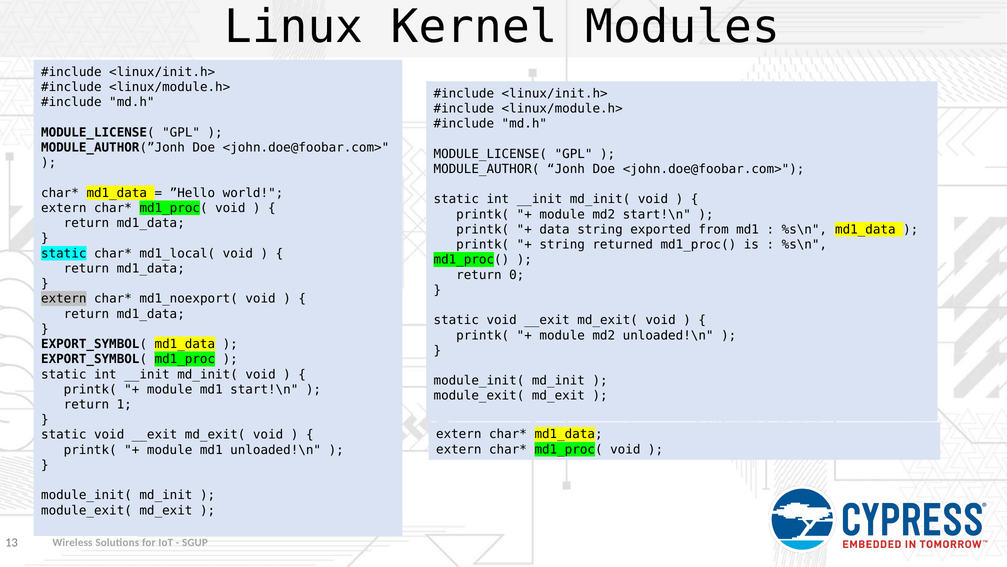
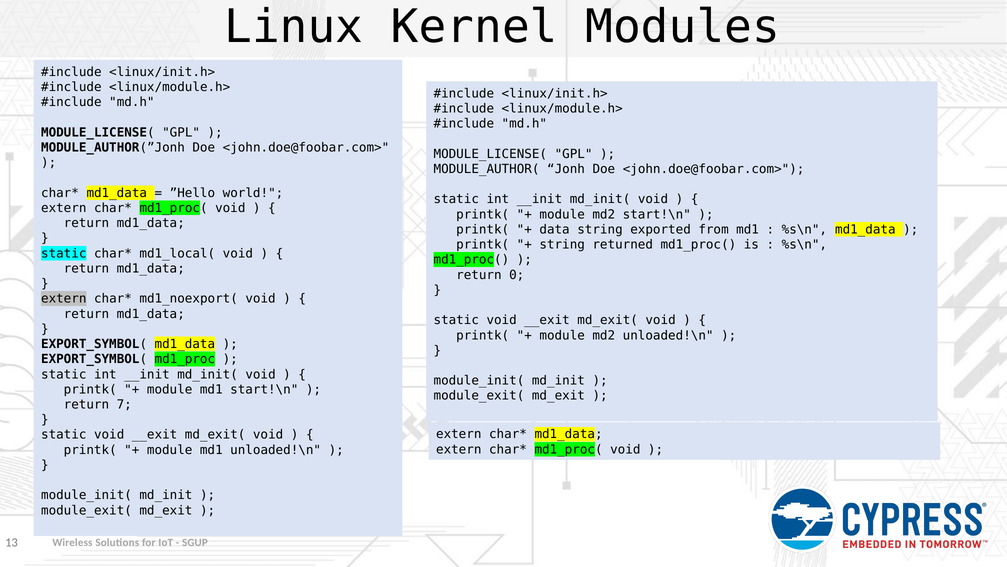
1: 1 -> 7
